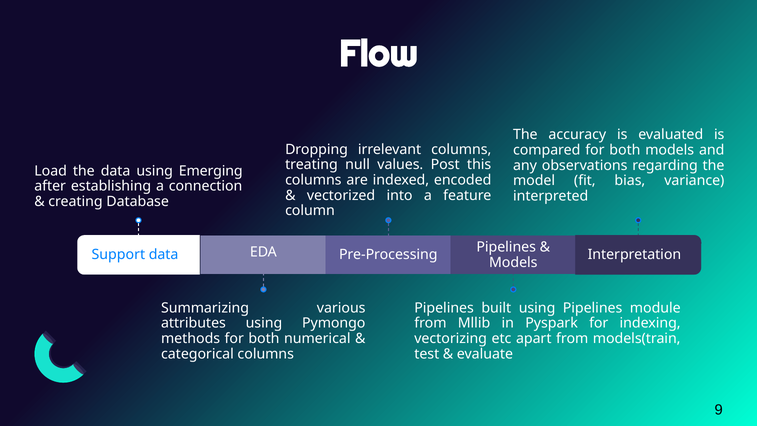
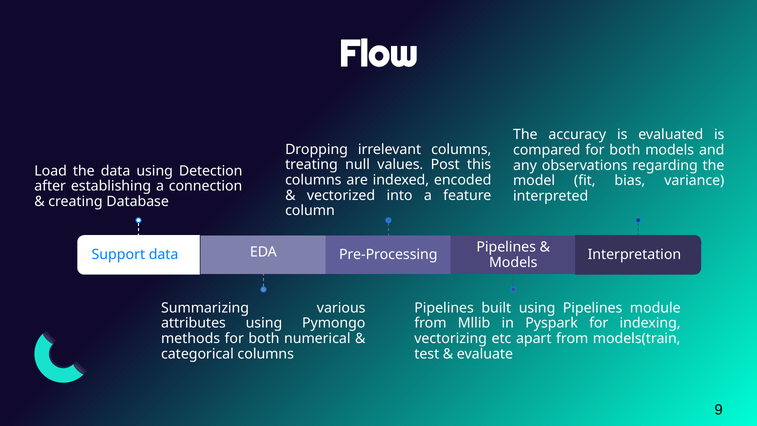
Emerging: Emerging -> Detection
